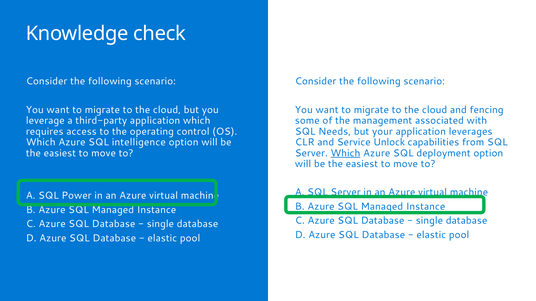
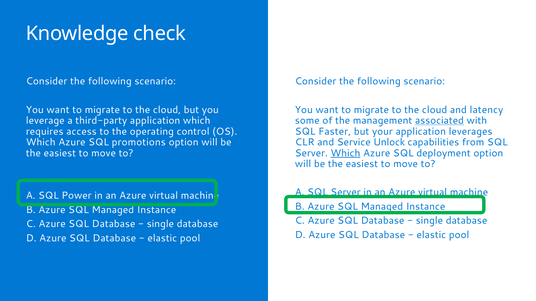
fencing: fencing -> latency
associated underline: none -> present
Needs: Needs -> Faster
intelligence: intelligence -> promotions
